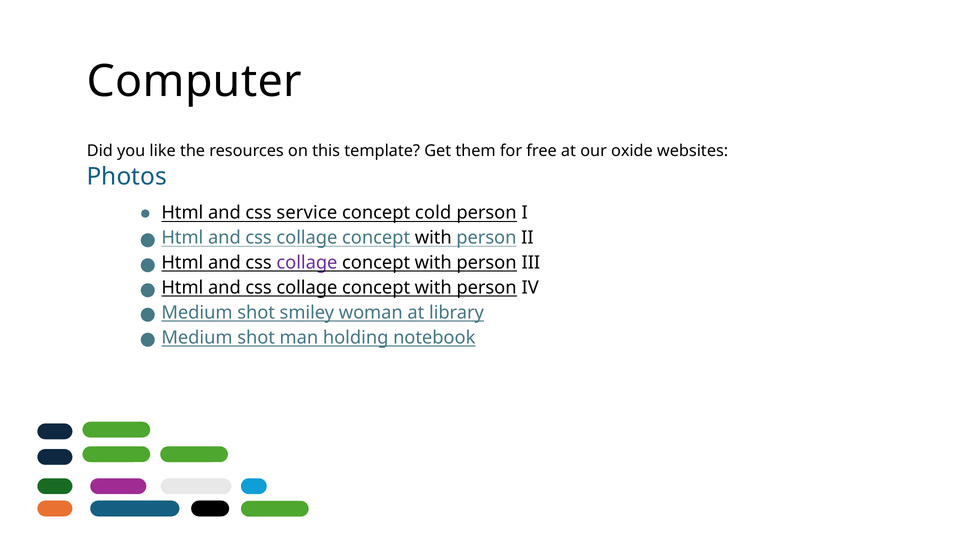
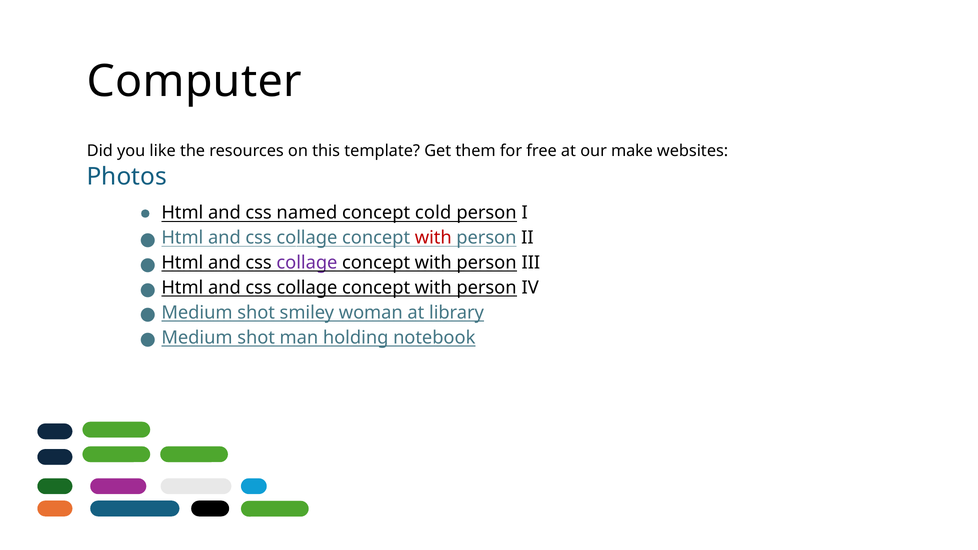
oxide: oxide -> make
service: service -> named
with at (433, 238) colour: black -> red
